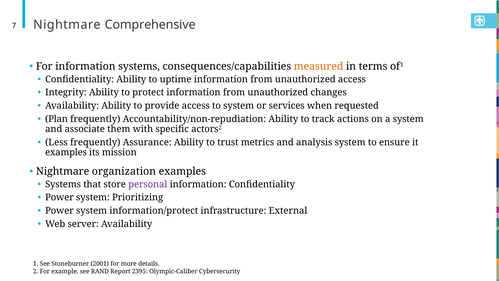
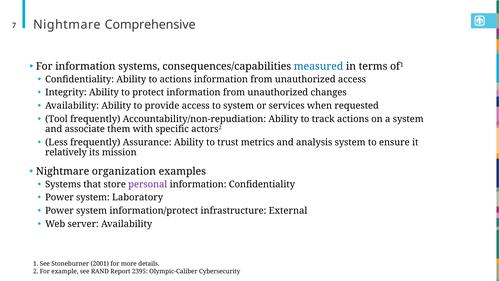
measured colour: orange -> blue
to uptime: uptime -> actions
Plan: Plan -> Tool
examples at (66, 152): examples -> relatively
Prioritizing: Prioritizing -> Laboratory
